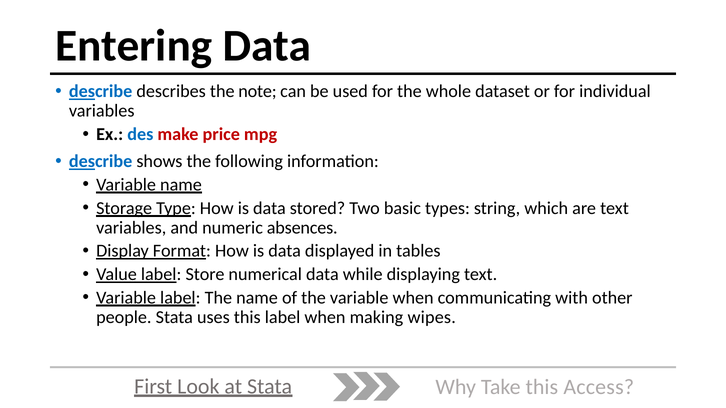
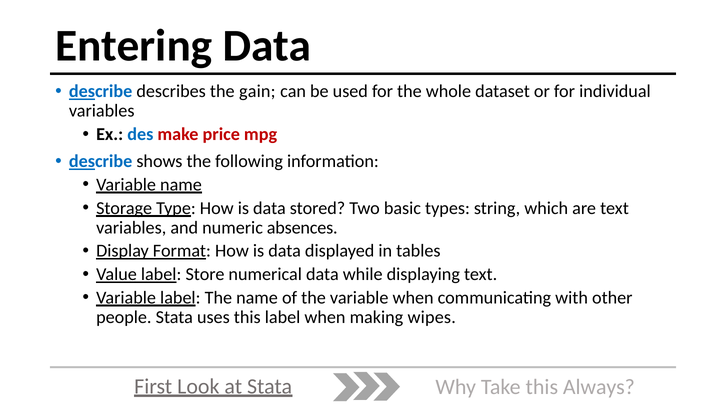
note: note -> gain
Access: Access -> Always
